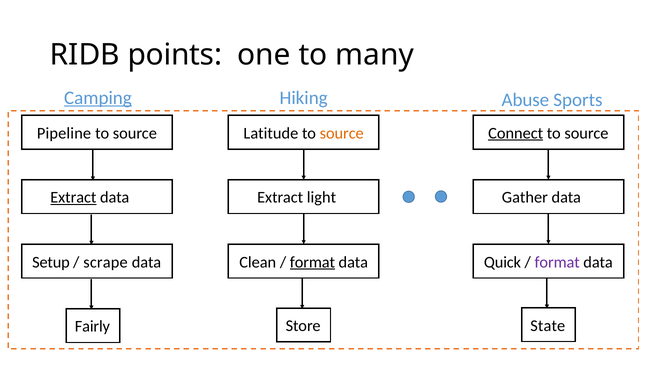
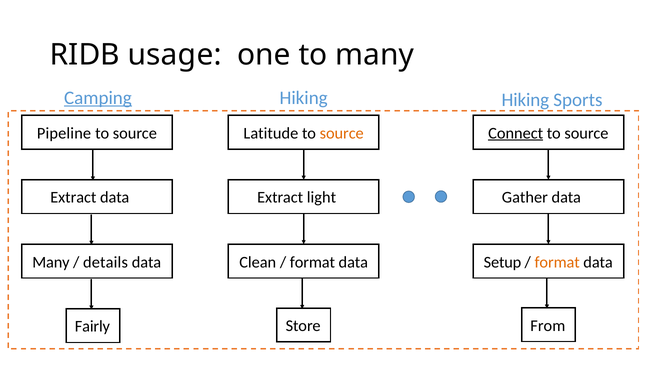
points: points -> usage
Hiking Abuse: Abuse -> Hiking
Extract at (73, 197) underline: present -> none
Setup at (51, 262): Setup -> Many
scrape: scrape -> details
format at (312, 262) underline: present -> none
Quick: Quick -> Setup
format at (557, 262) colour: purple -> orange
State: State -> From
